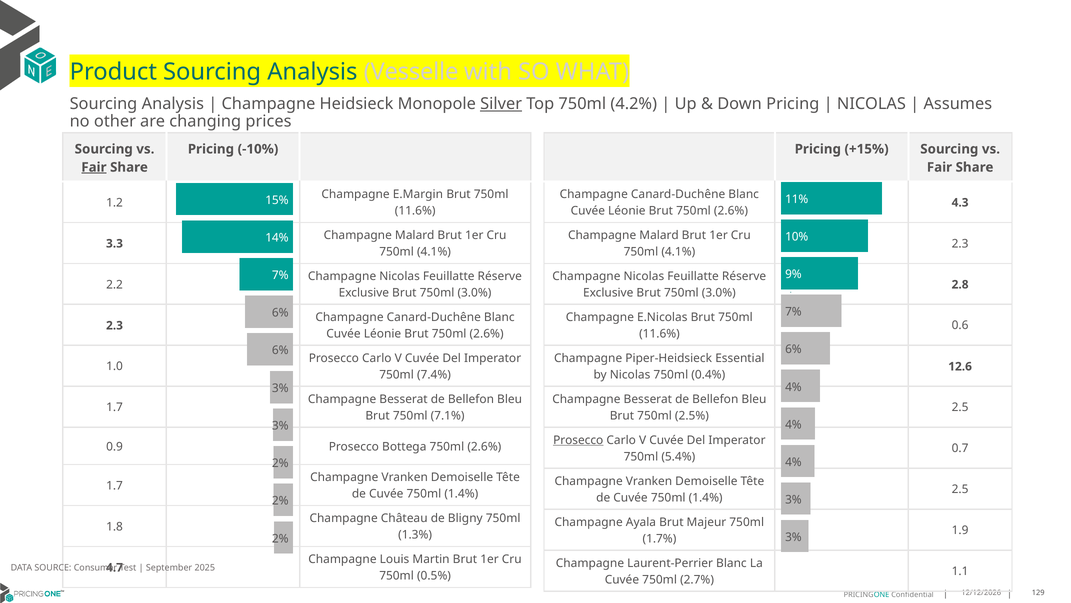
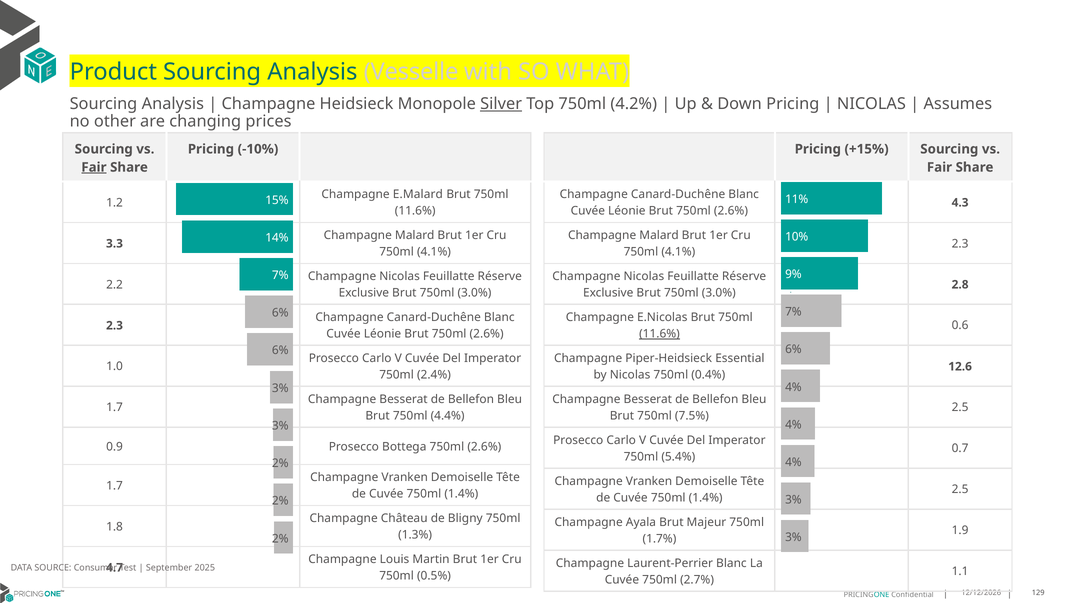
E.Margin: E.Margin -> E.Malard
11.6% at (659, 333) underline: none -> present
7.4%: 7.4% -> 2.4%
7.1%: 7.1% -> 4.4%
2.5%: 2.5% -> 7.5%
Prosecco at (578, 440) underline: present -> none
